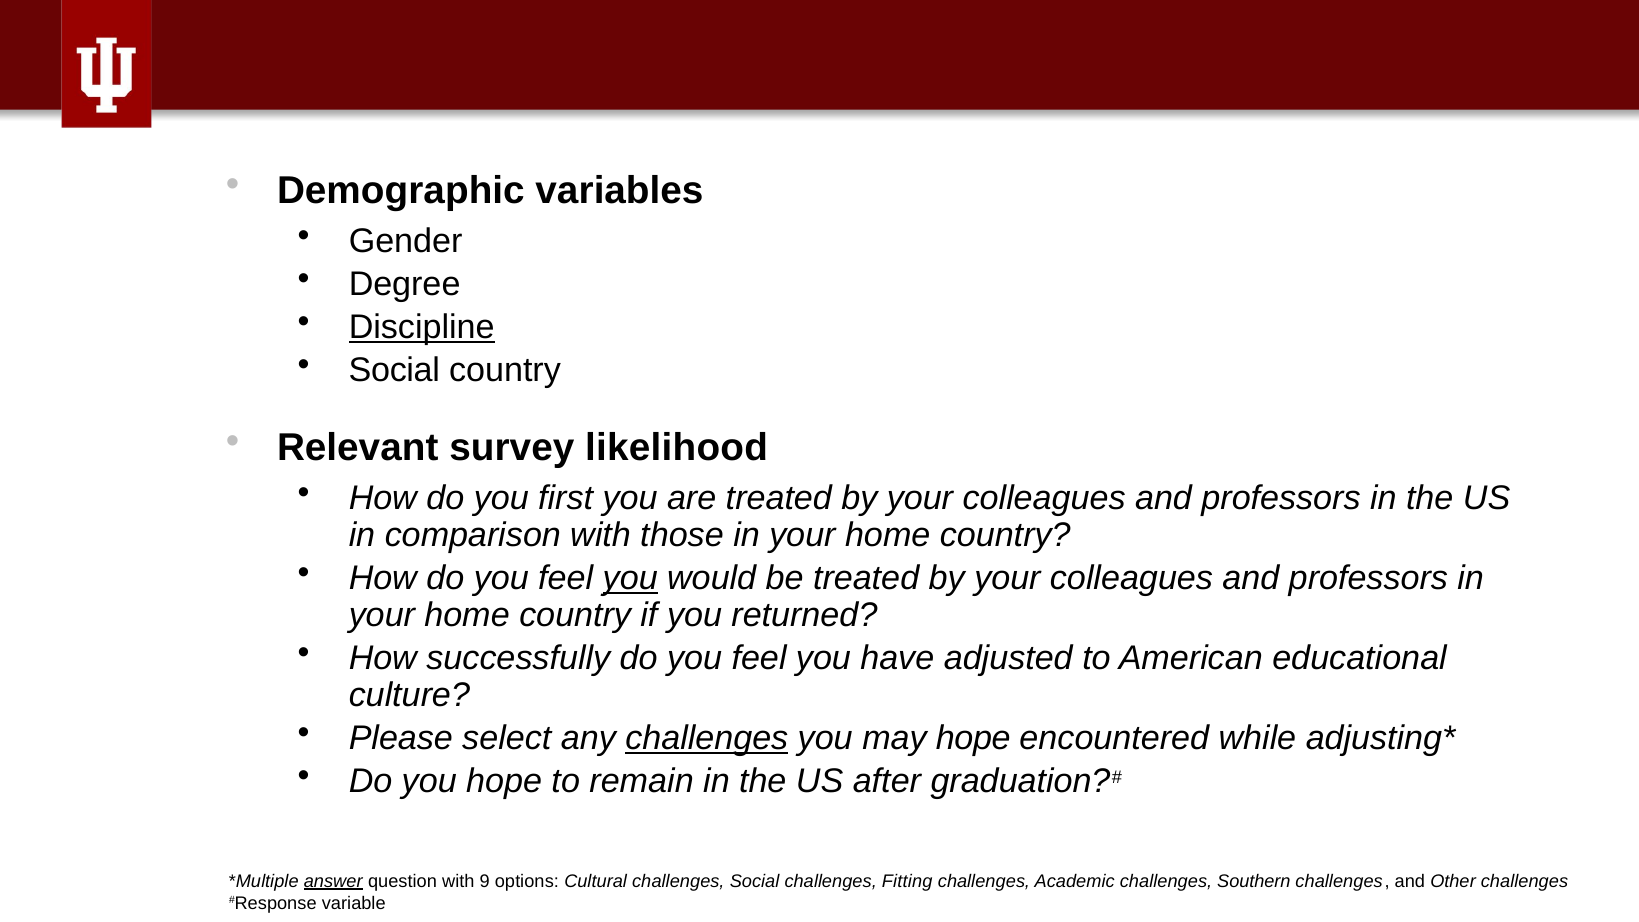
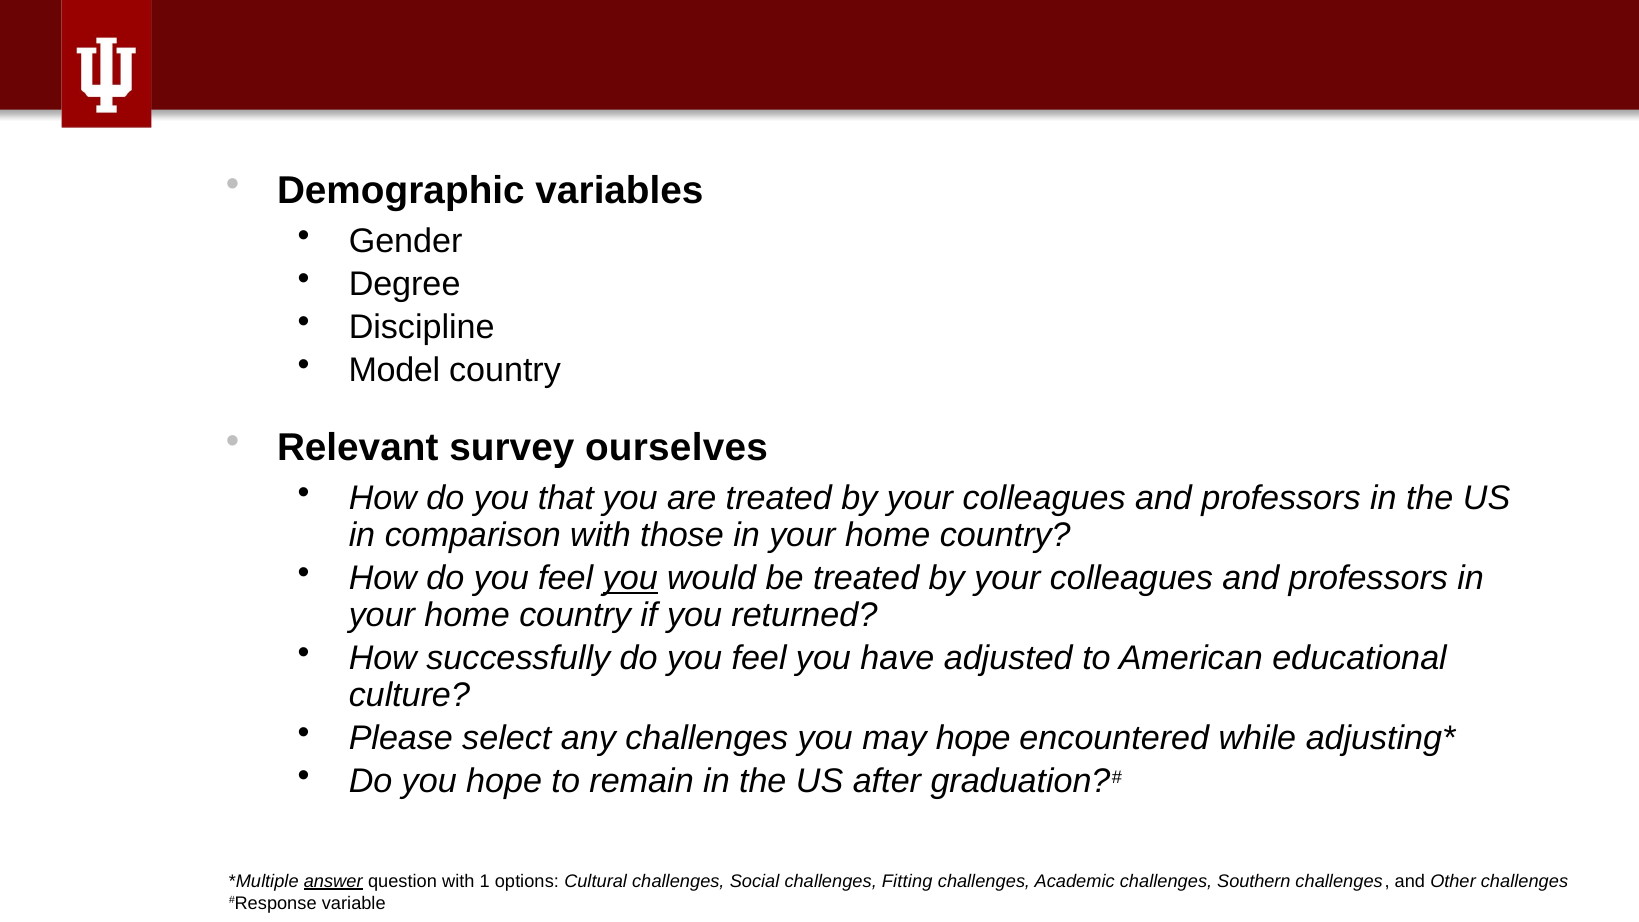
Discipline underline: present -> none
Social at (394, 371): Social -> Model
likelihood: likelihood -> ourselves
first: first -> that
challenges at (707, 738) underline: present -> none
9: 9 -> 1
